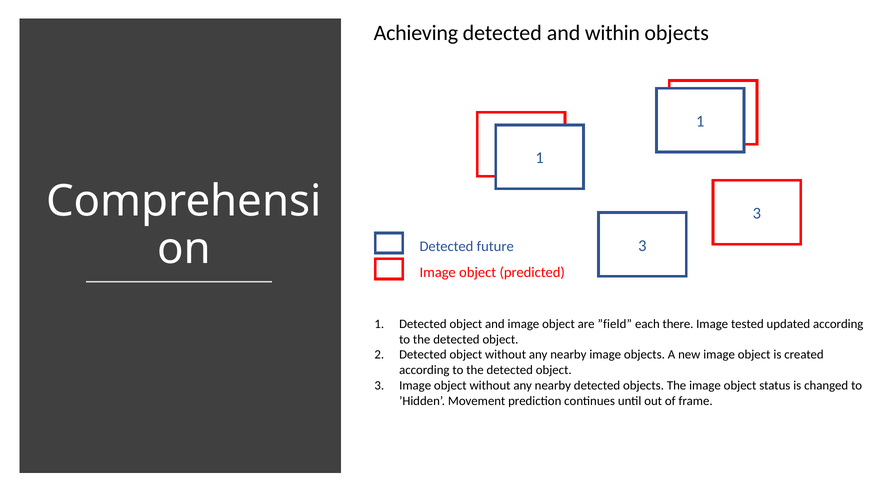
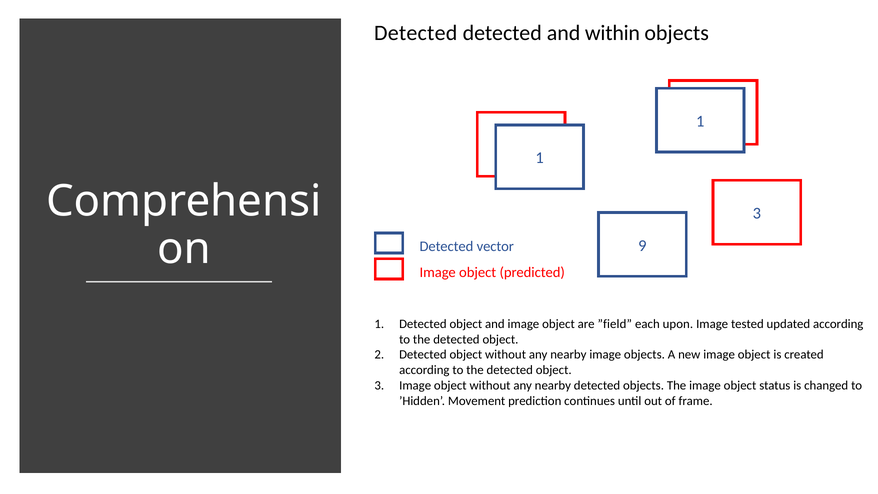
Achieving at (416, 33): Achieving -> Detected
3 at (642, 246): 3 -> 9
future: future -> vector
there: there -> upon
